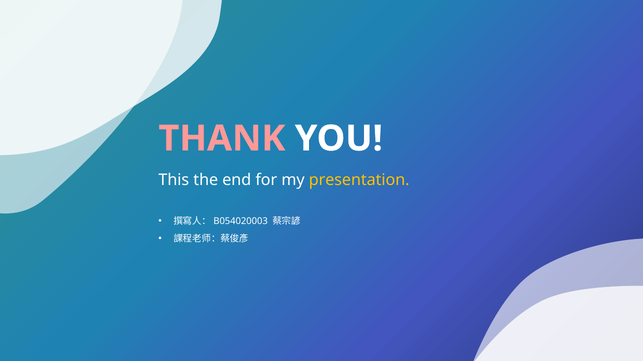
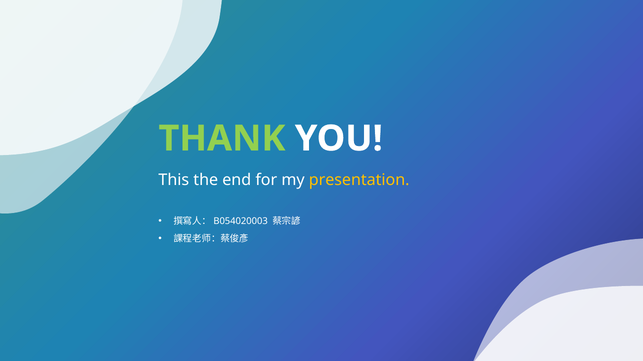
THANK colour: pink -> light green
